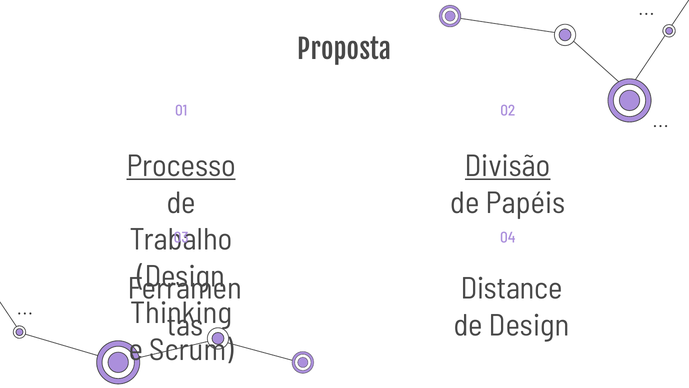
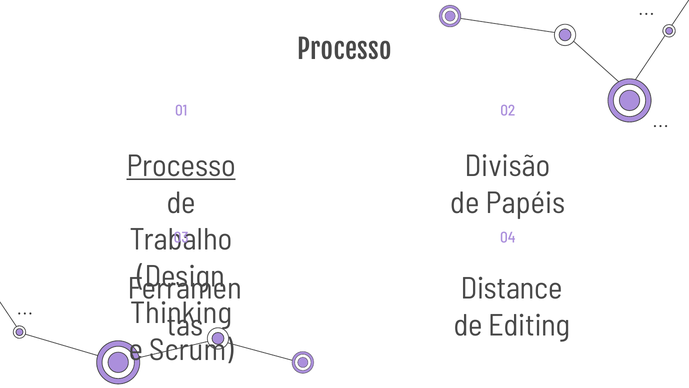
Proposta at (344, 50): Proposta -> Processo
Divisão underline: present -> none
de Design: Design -> Editing
